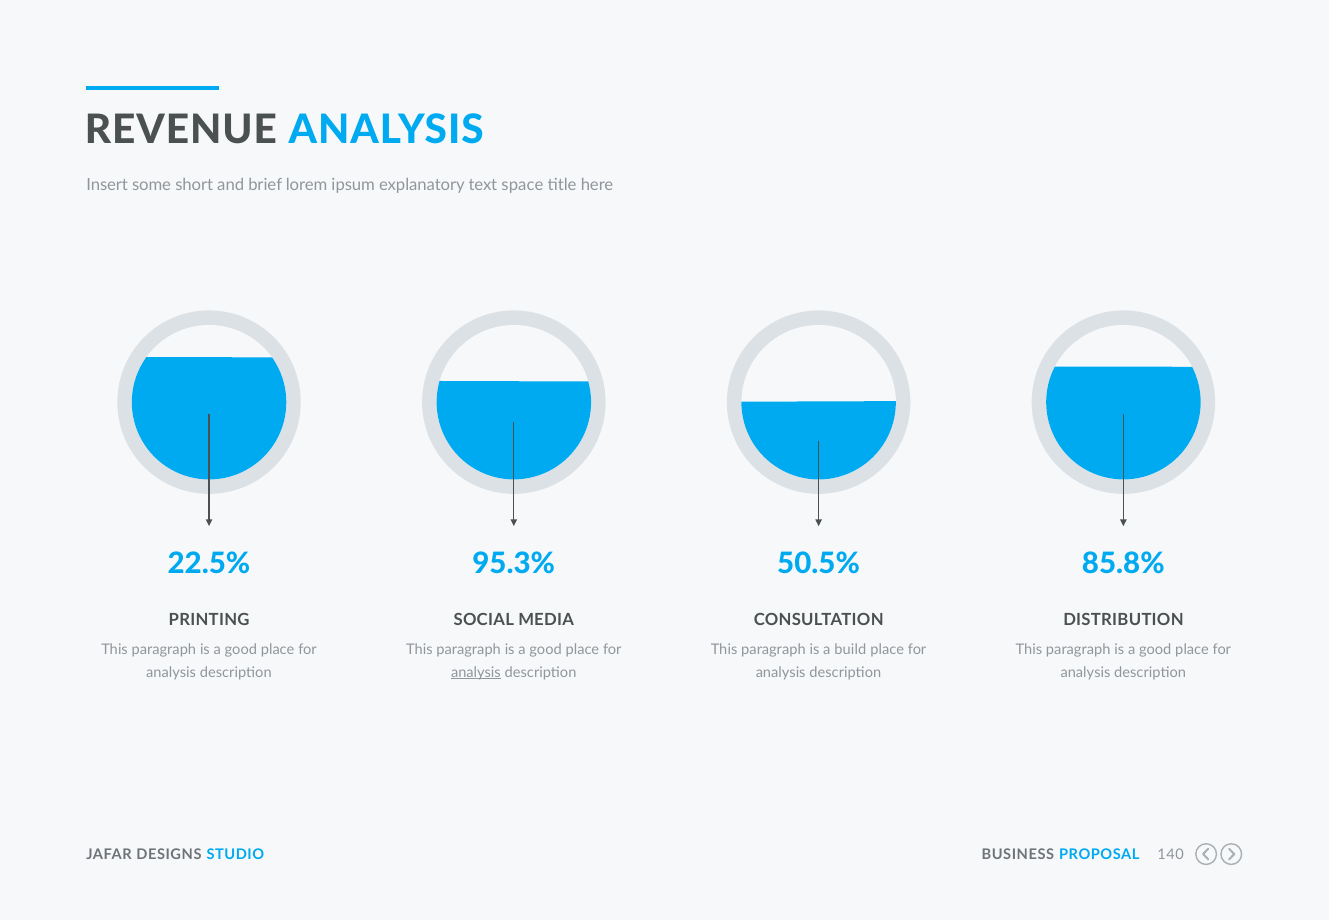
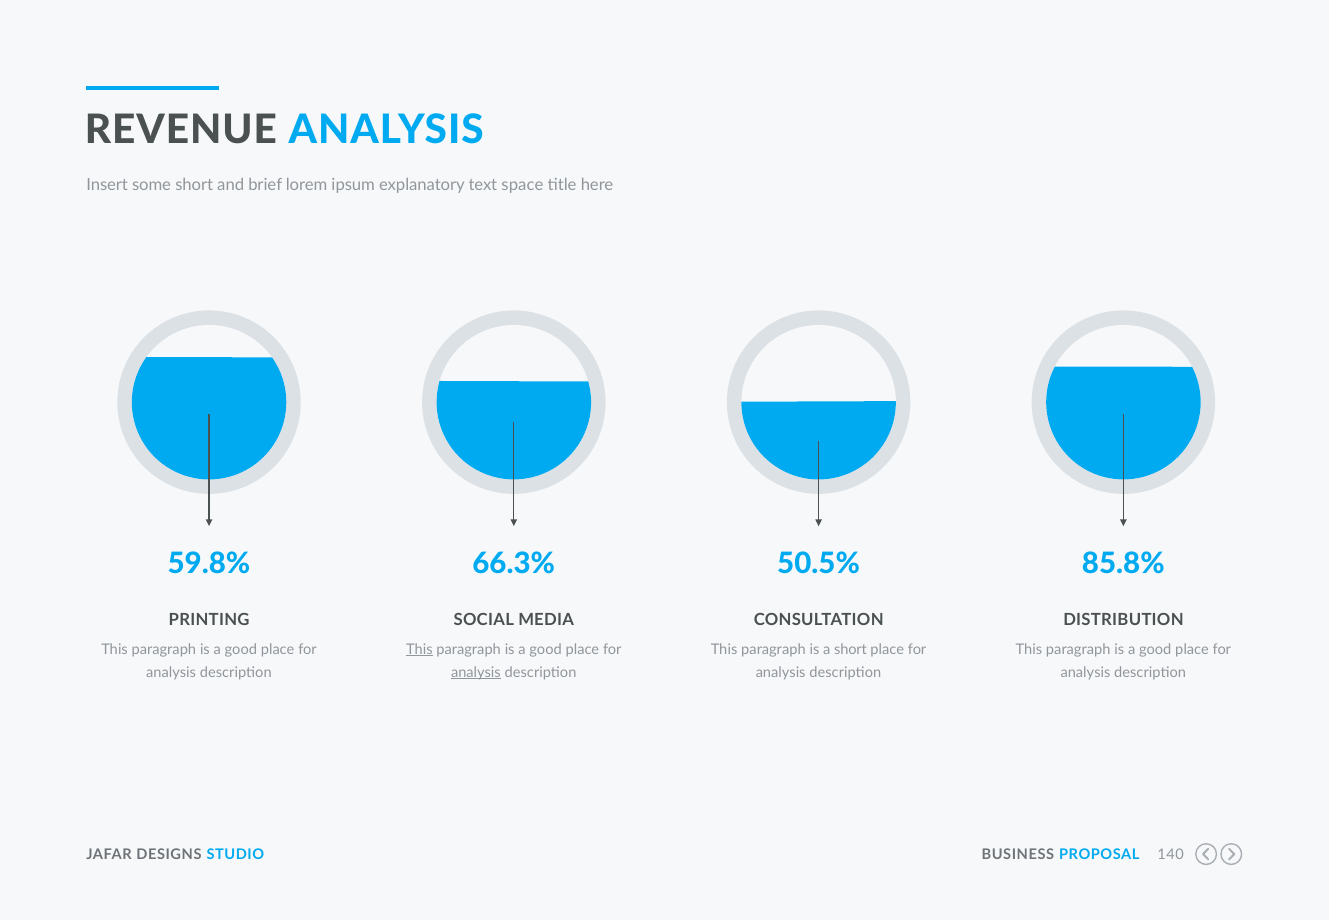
22.5%: 22.5% -> 59.8%
95.3%: 95.3% -> 66.3%
This at (419, 649) underline: none -> present
a build: build -> short
